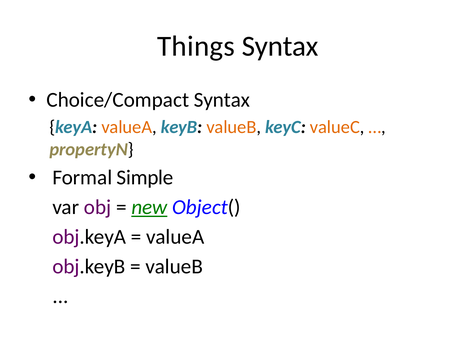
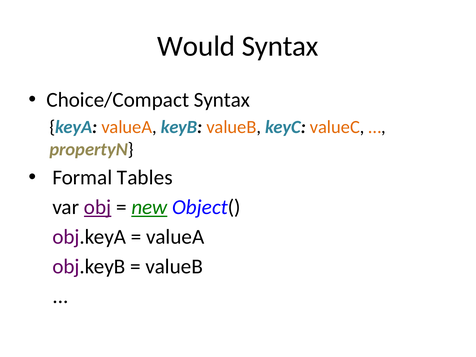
Things: Things -> Would
Simple: Simple -> Tables
obj underline: none -> present
